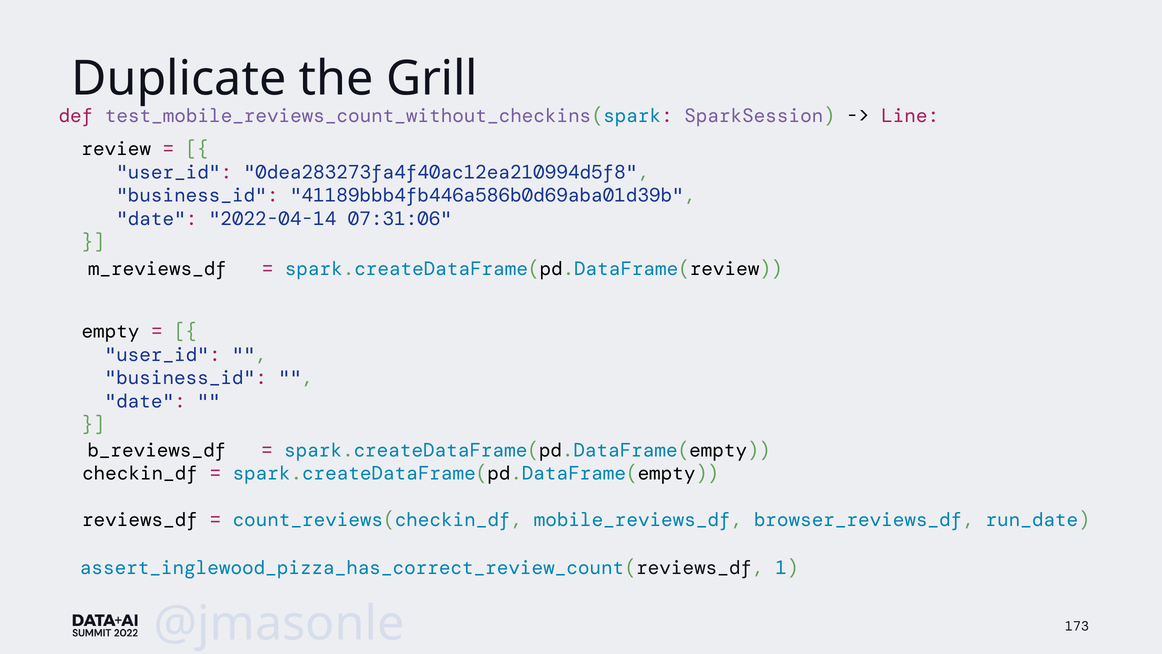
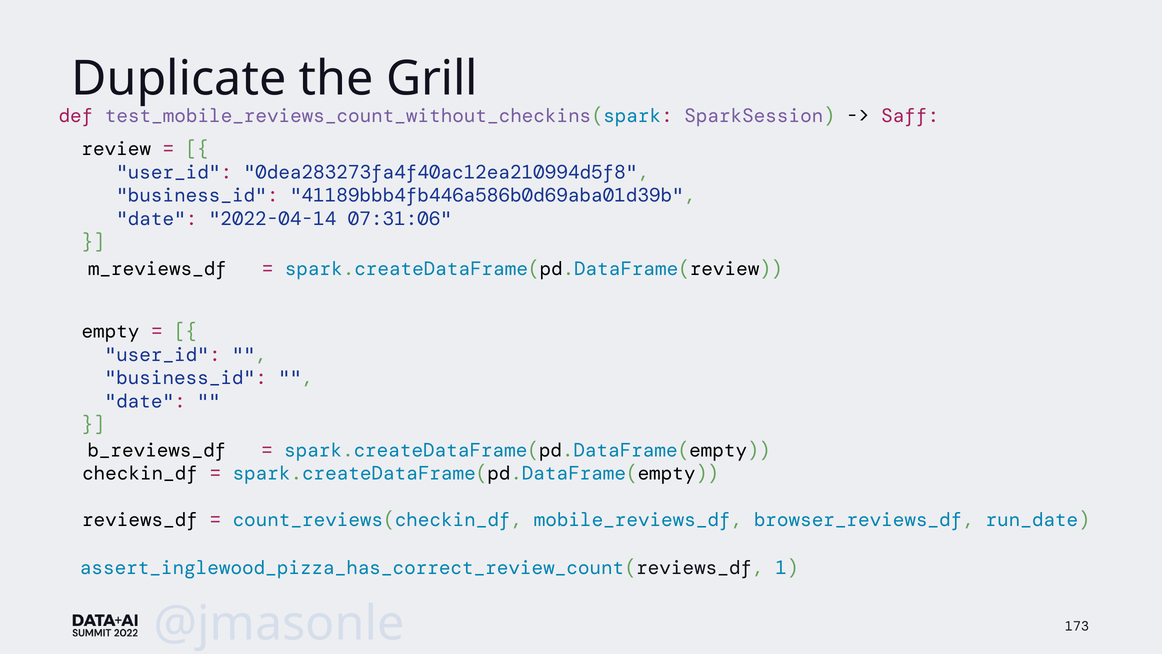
Line: Line -> Saff
